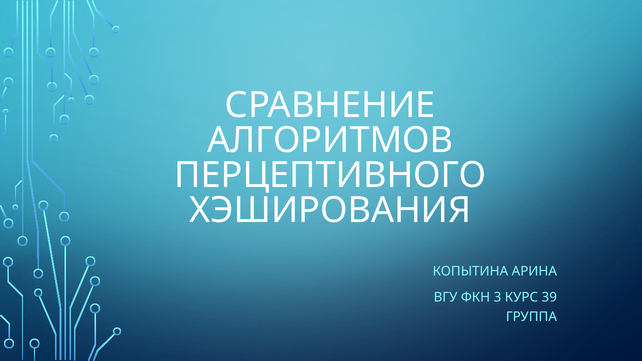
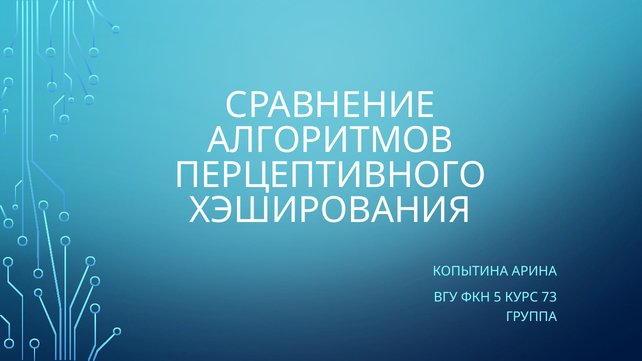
3: 3 -> 5
39: 39 -> 73
